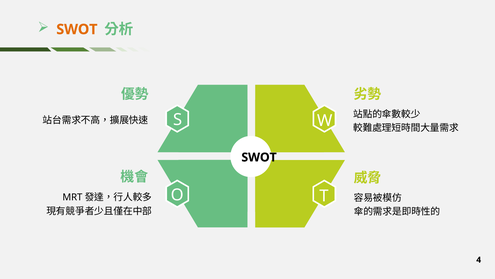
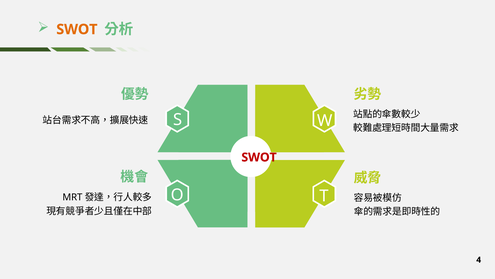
SWOT at (259, 157) colour: black -> red
